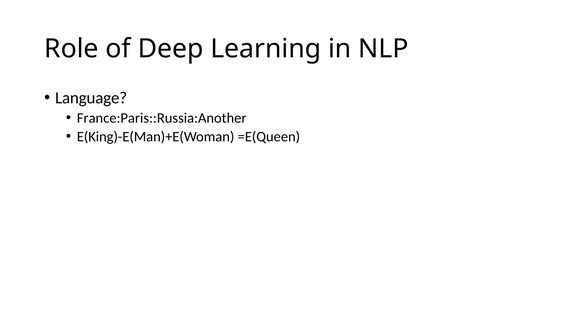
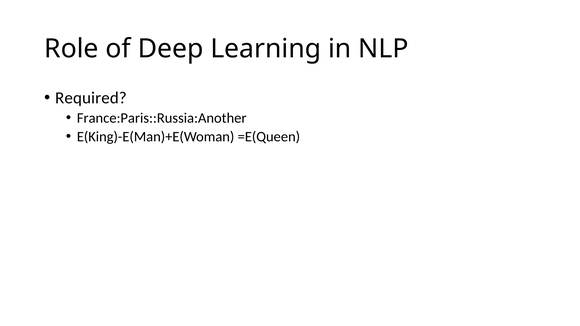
Language: Language -> Required
